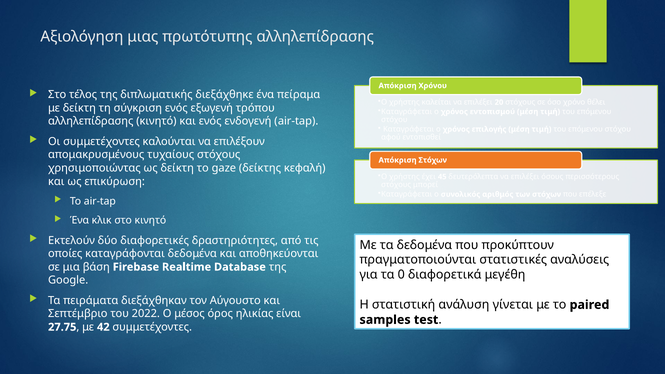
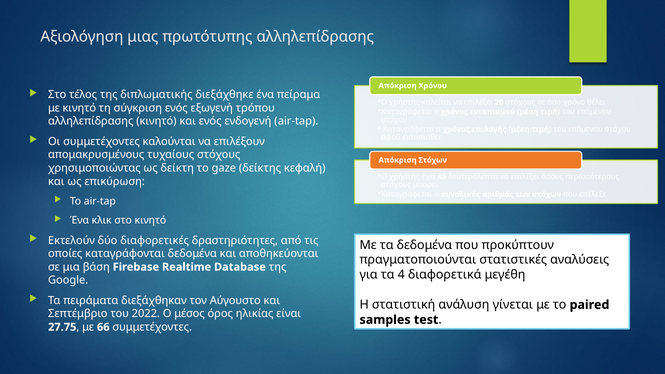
με δείκτη: δείκτη -> κινητό
0: 0 -> 4
42: 42 -> 66
